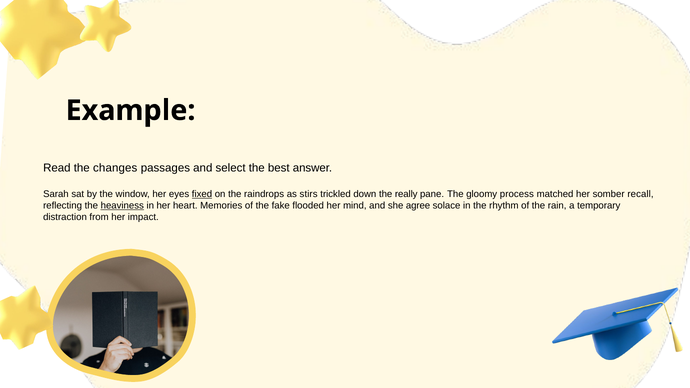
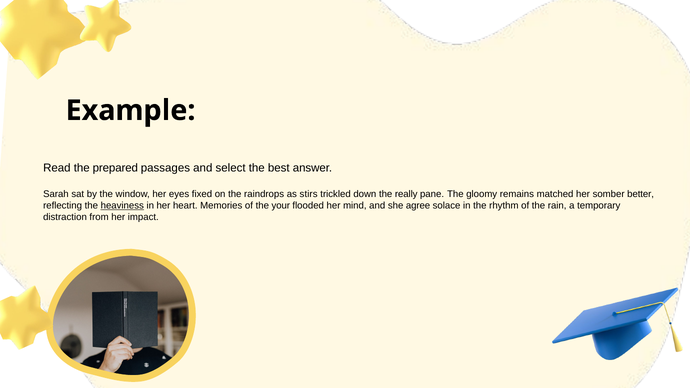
changes: changes -> prepared
fixed underline: present -> none
process: process -> remains
recall: recall -> better
fake: fake -> your
